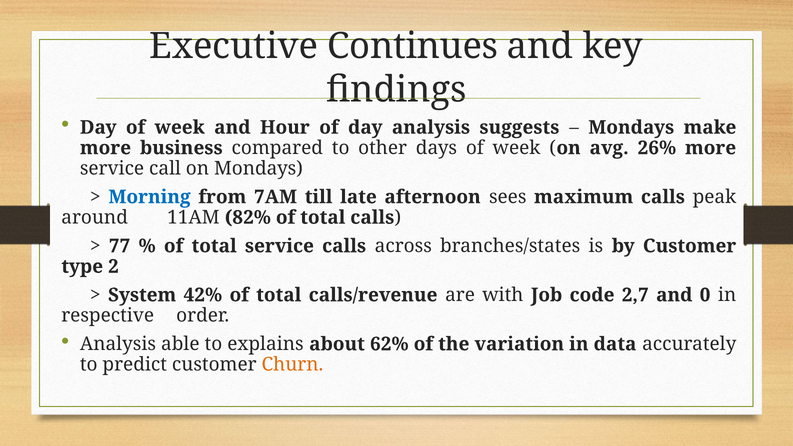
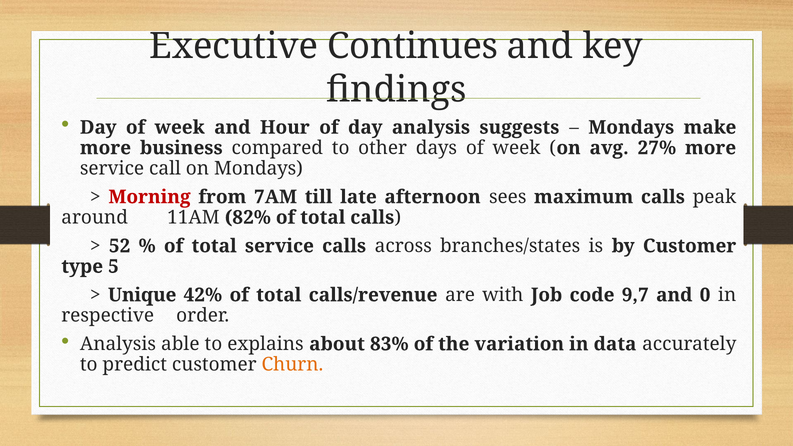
26%: 26% -> 27%
Morning colour: blue -> red
77: 77 -> 52
2: 2 -> 5
System: System -> Unique
2,7: 2,7 -> 9,7
62%: 62% -> 83%
